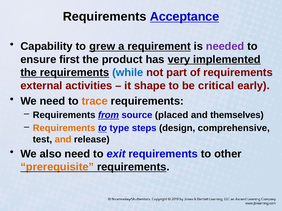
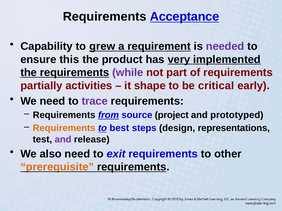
first: first -> this
while colour: blue -> purple
external: external -> partially
trace colour: orange -> purple
placed: placed -> project
themselves: themselves -> prototyped
type: type -> best
comprehensive: comprehensive -> representations
and at (63, 140) colour: orange -> purple
